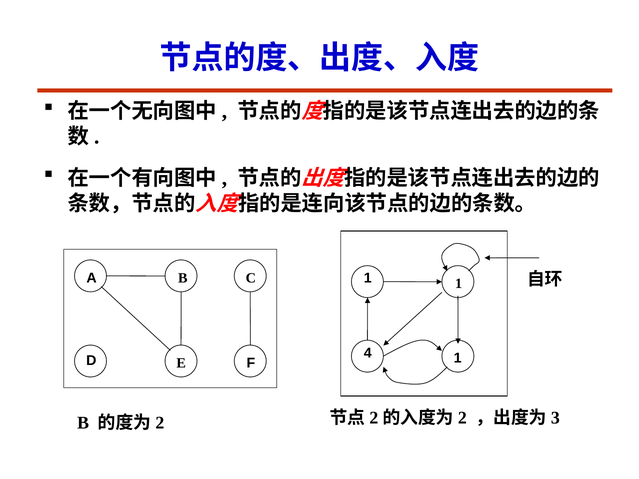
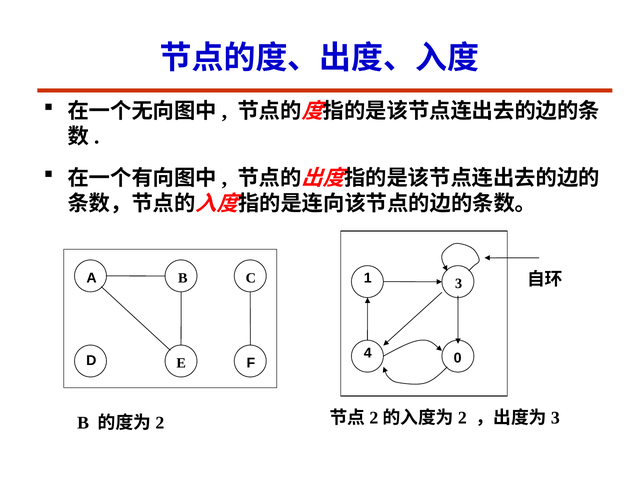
1 1: 1 -> 3
4 1: 1 -> 0
